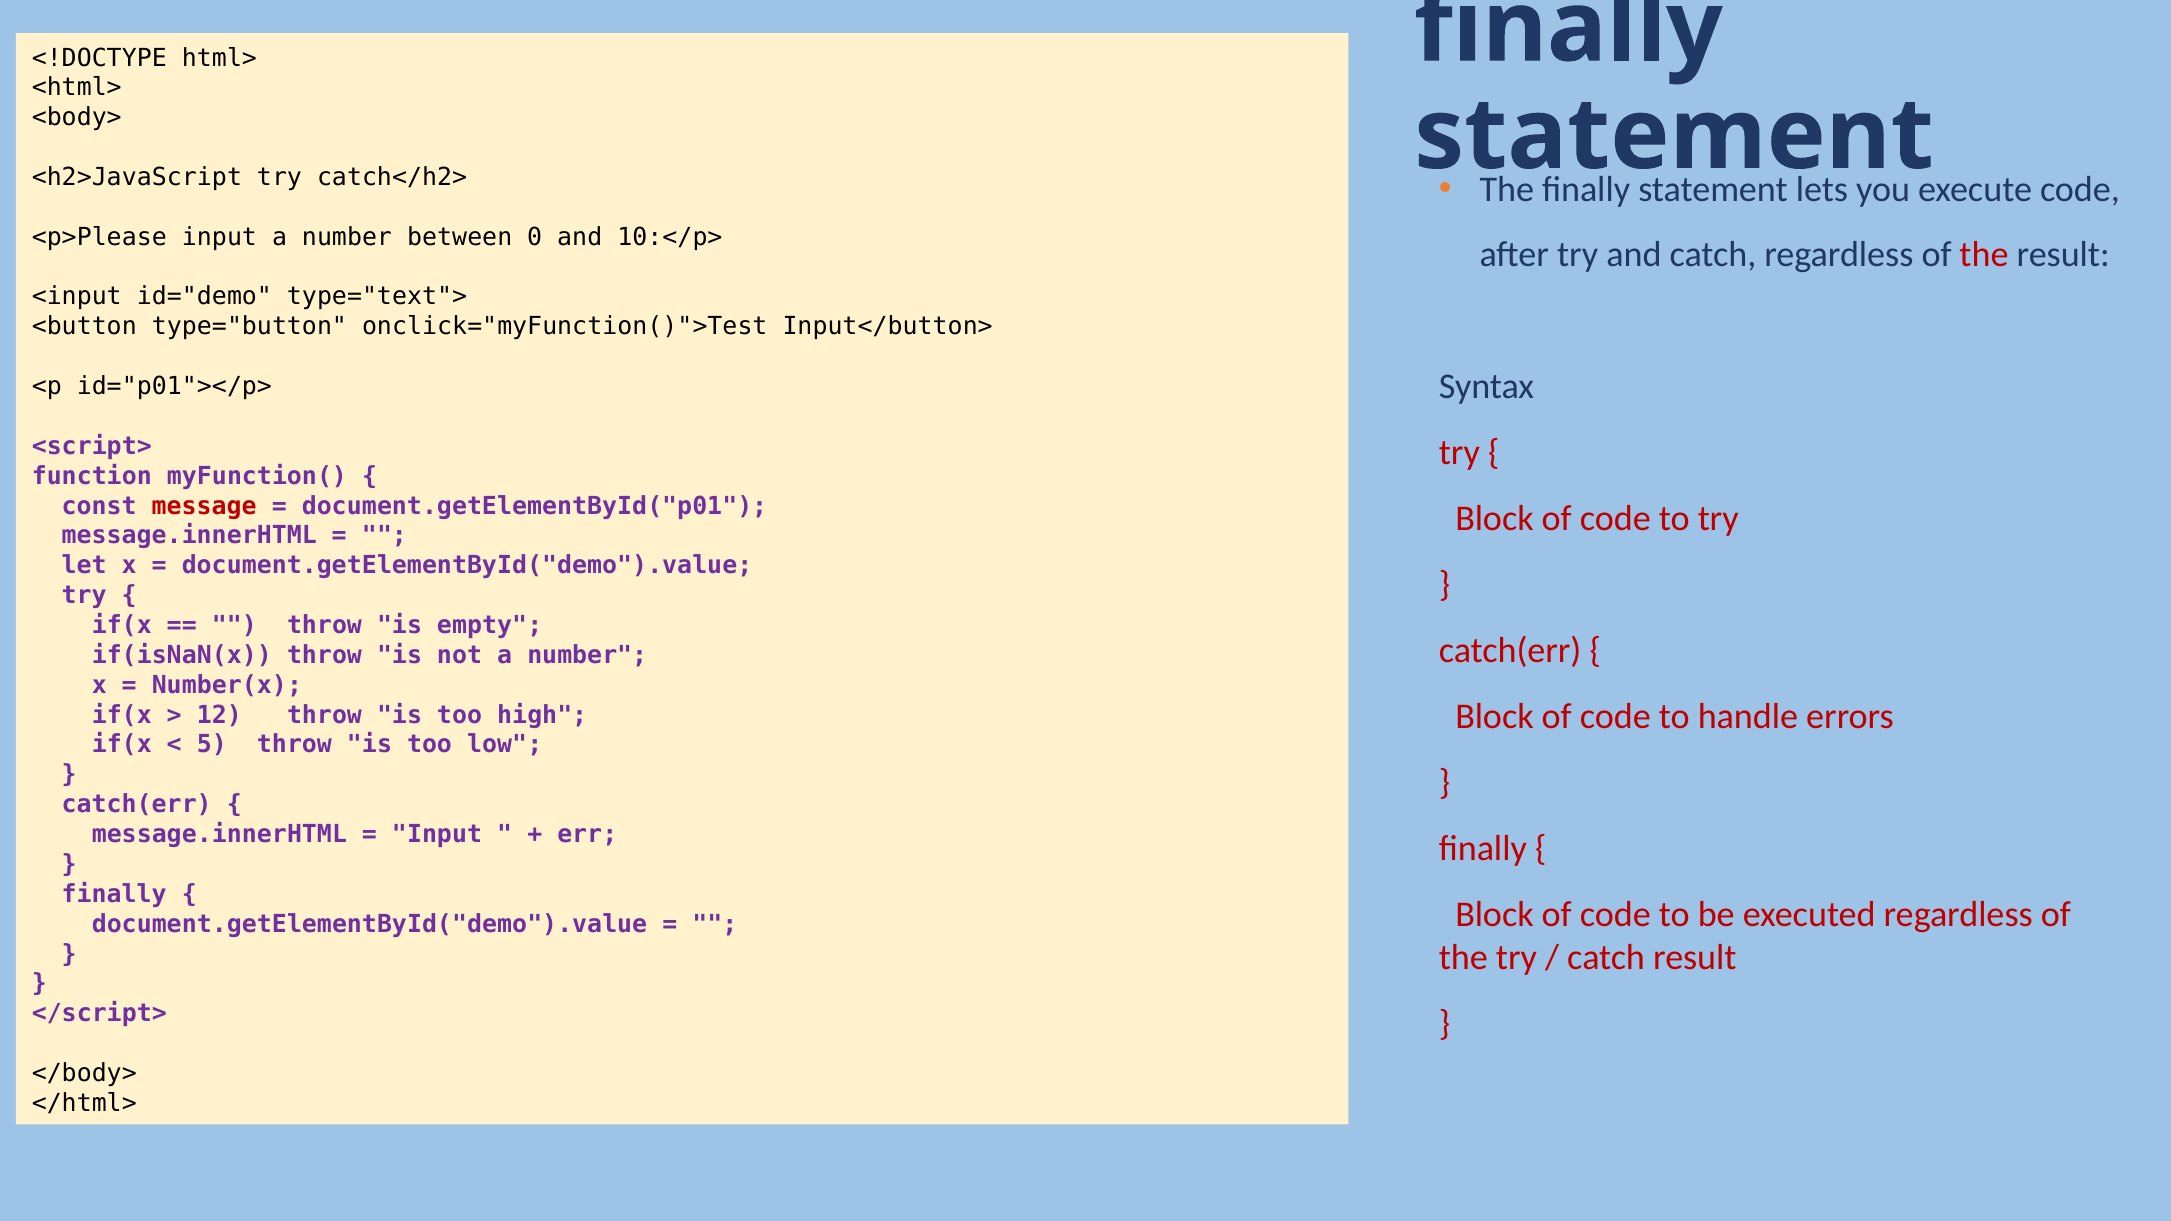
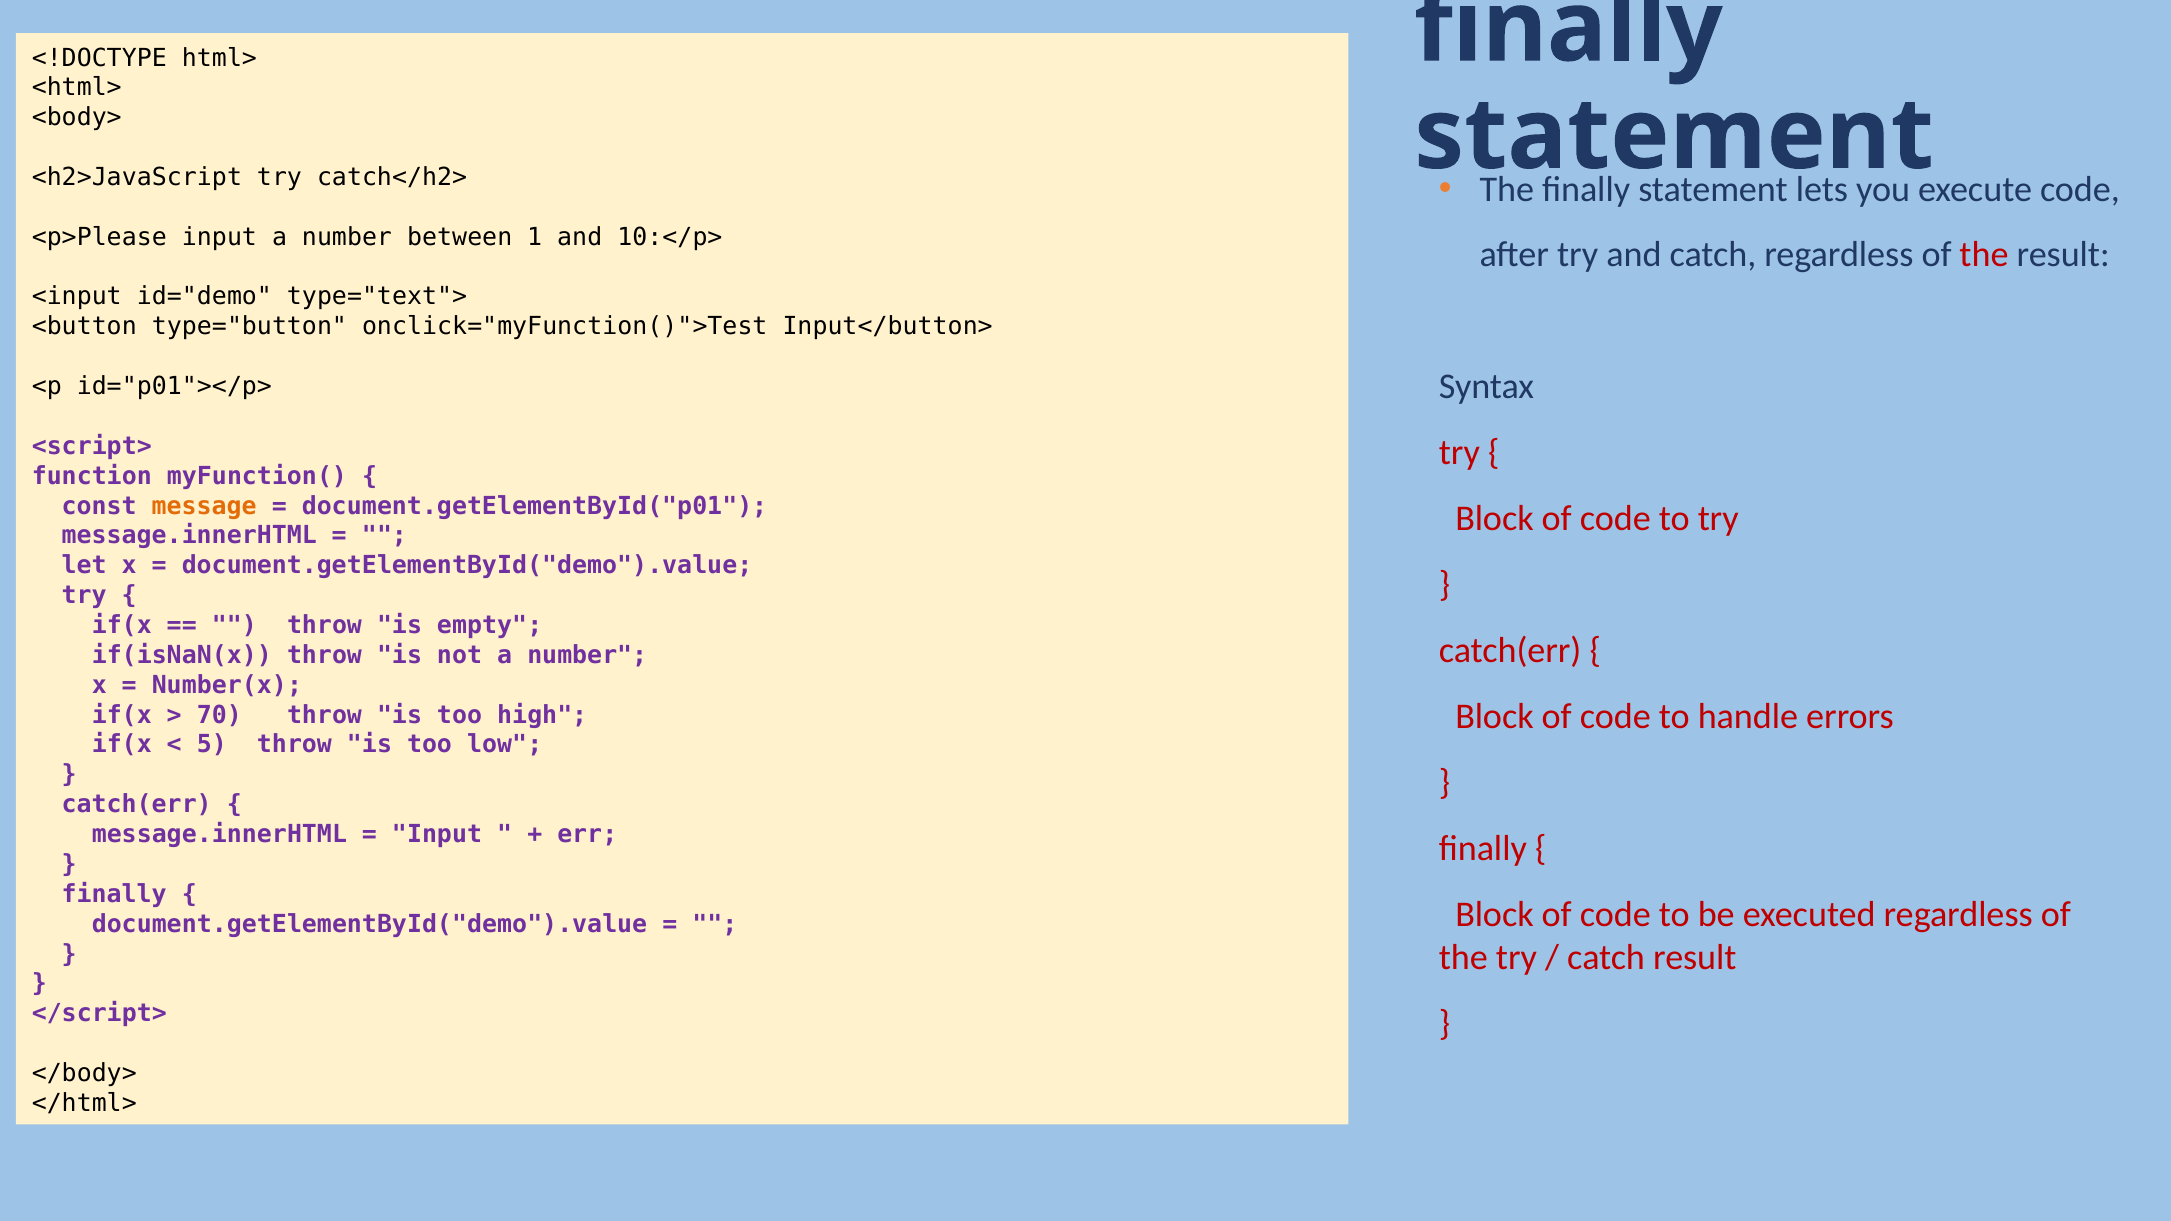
0: 0 -> 1
message colour: red -> orange
12: 12 -> 70
